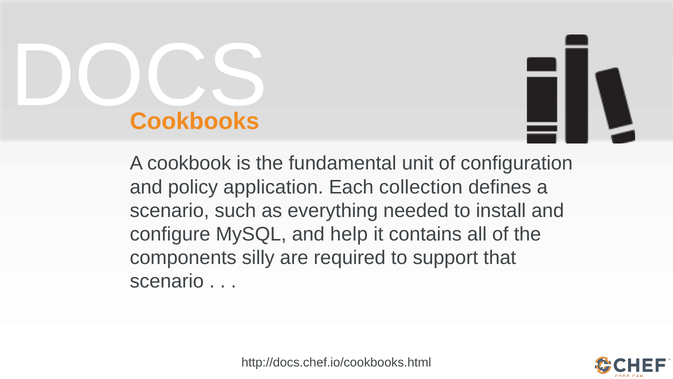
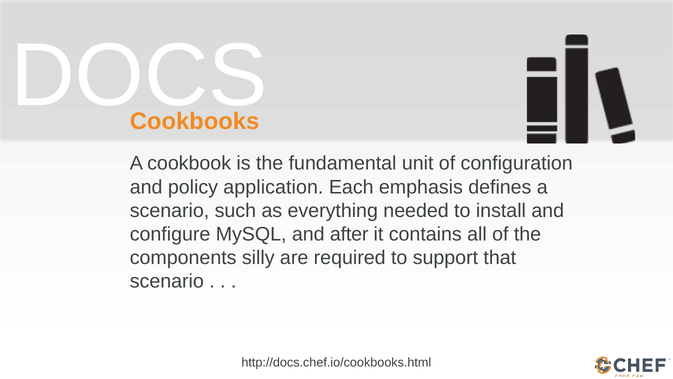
collection: collection -> emphasis
help: help -> after
